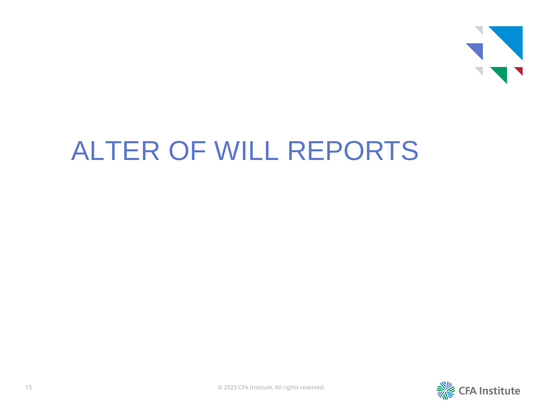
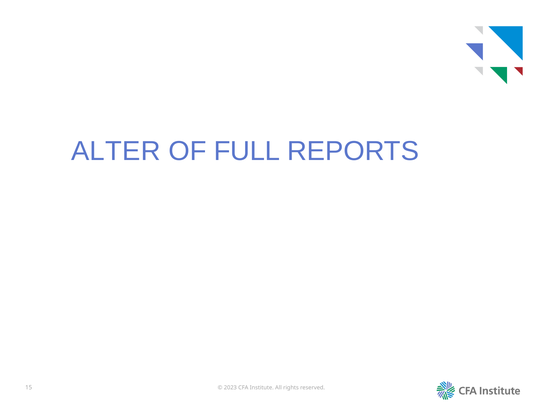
WILL: WILL -> FULL
